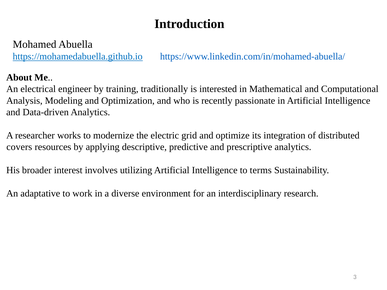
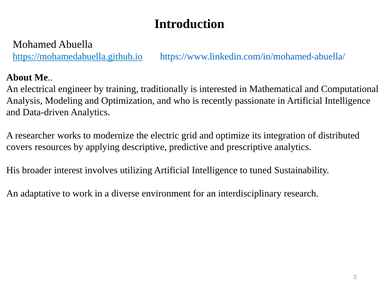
terms: terms -> tuned
